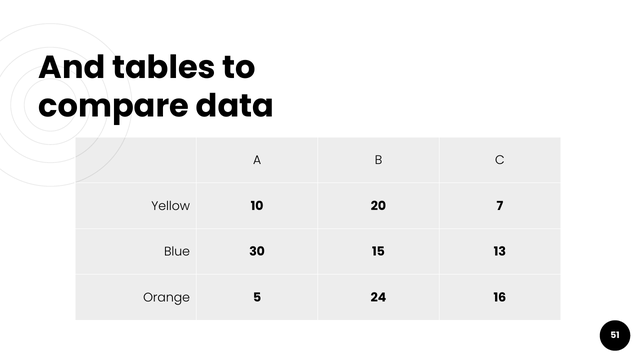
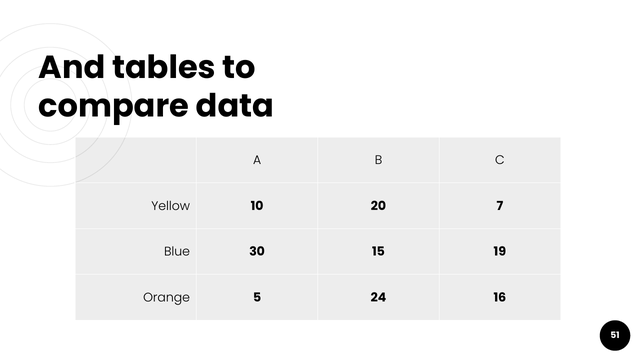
13: 13 -> 19
